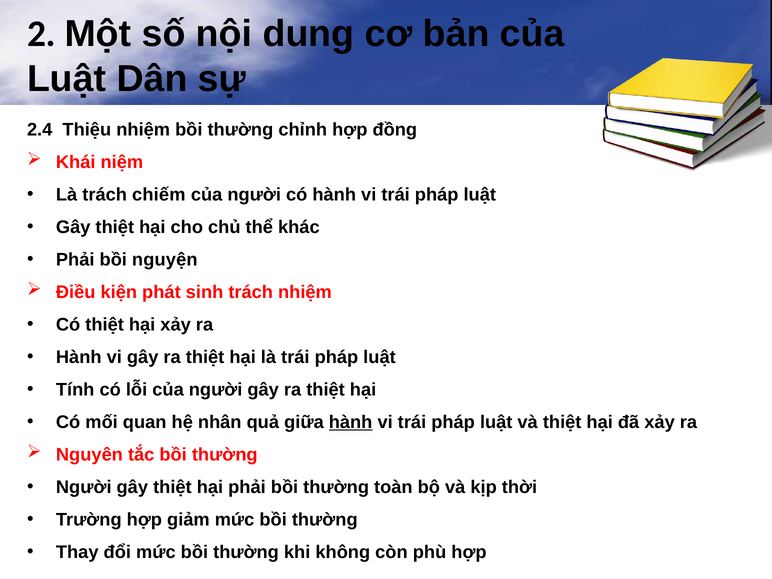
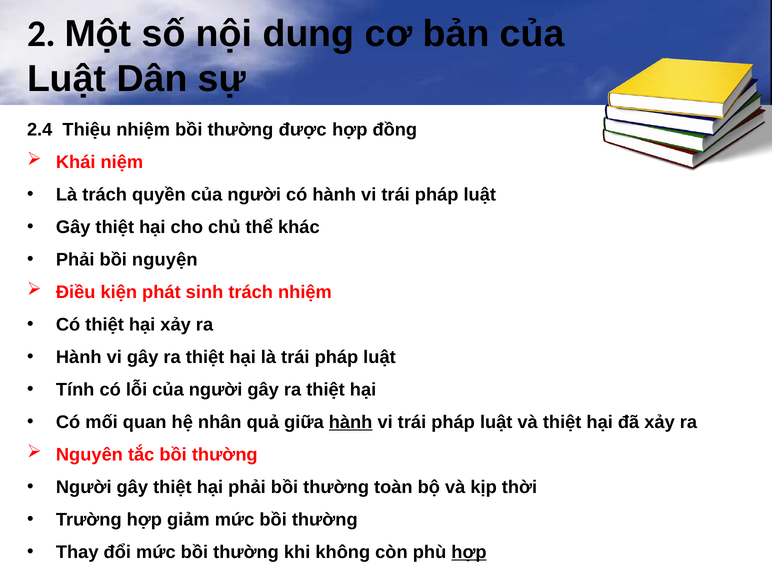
chỉnh: chỉnh -> được
chiếm: chiếm -> quyền
hợp at (469, 552) underline: none -> present
